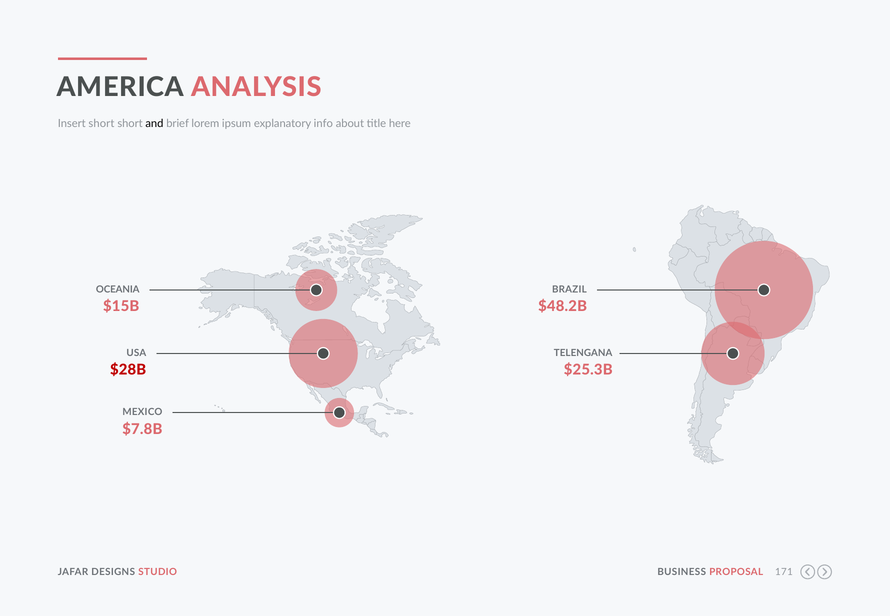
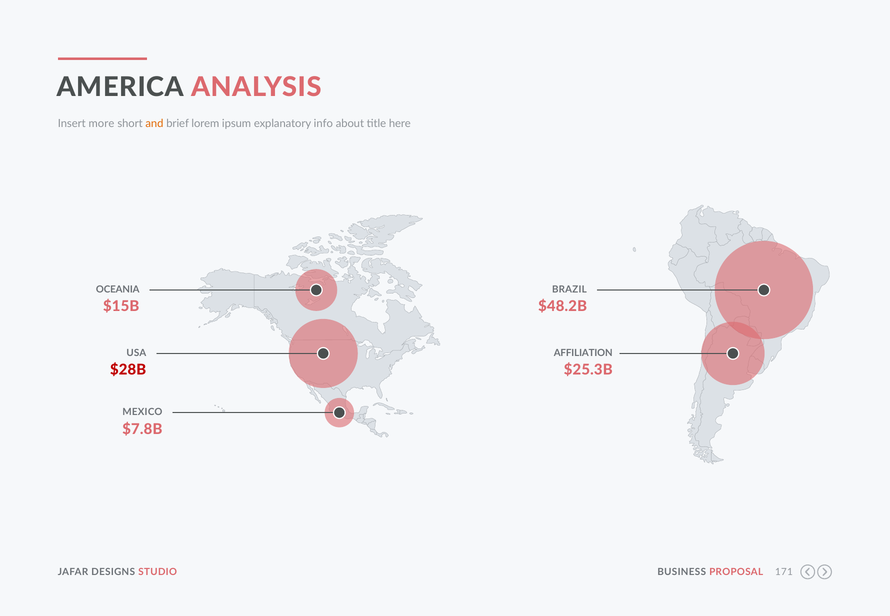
Insert short: short -> more
and colour: black -> orange
TELENGANA: TELENGANA -> AFFILIATION
